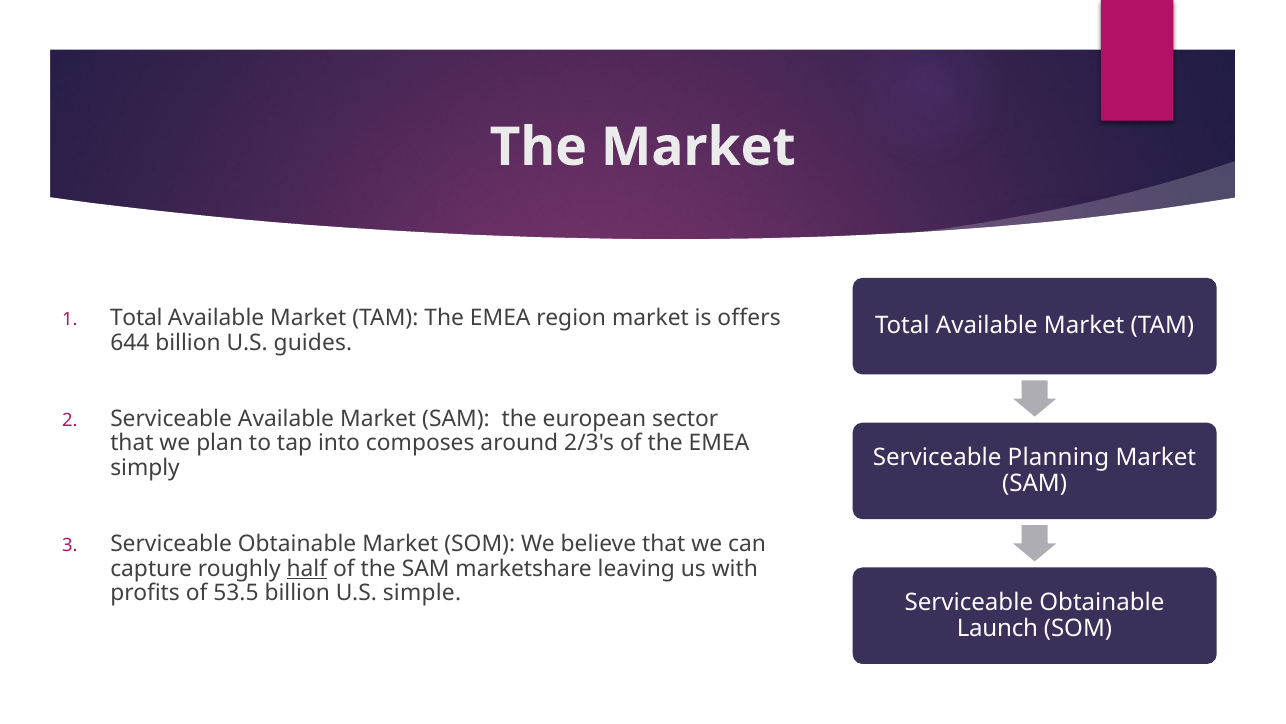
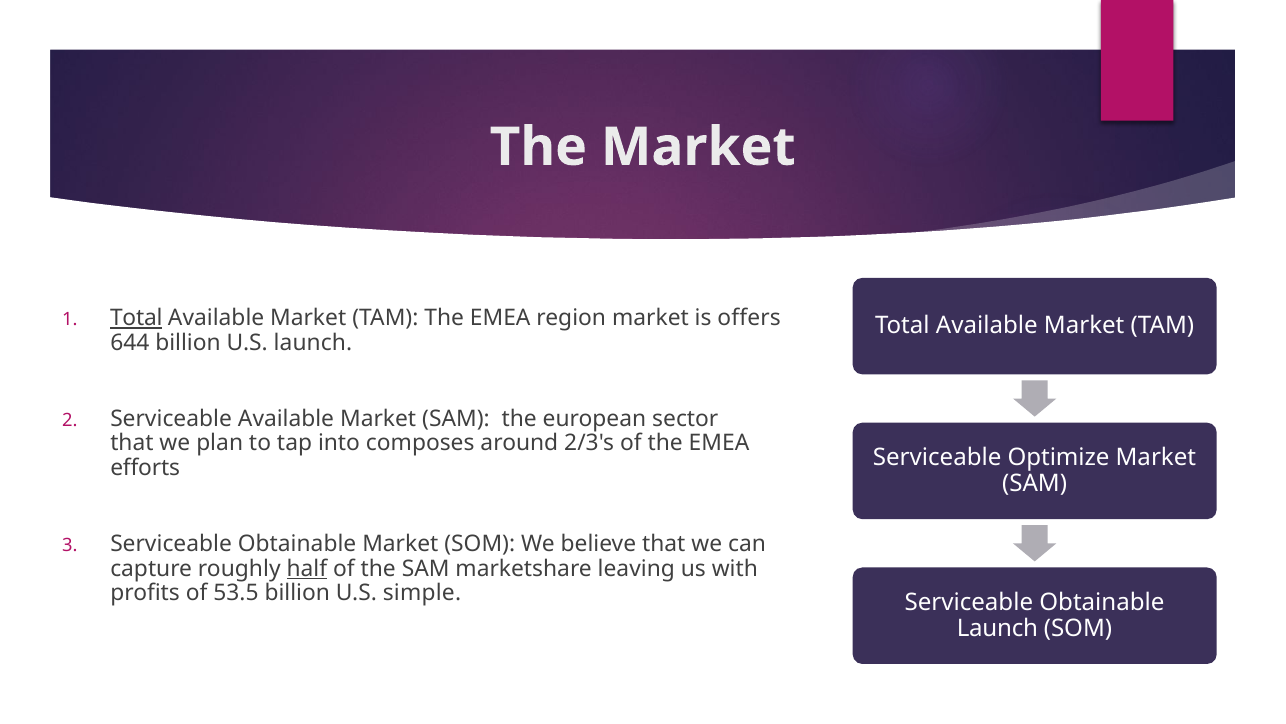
Total at (136, 318) underline: none -> present
U.S guides: guides -> launch
Planning: Planning -> Optimize
simply: simply -> efforts
